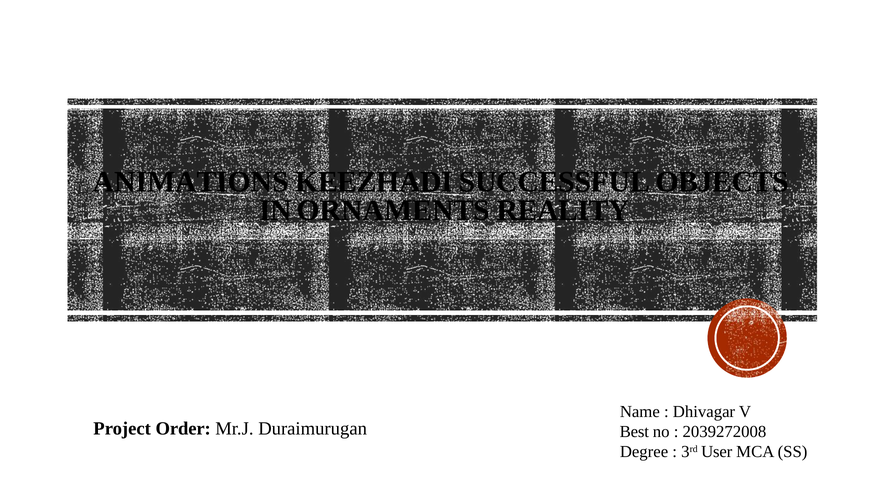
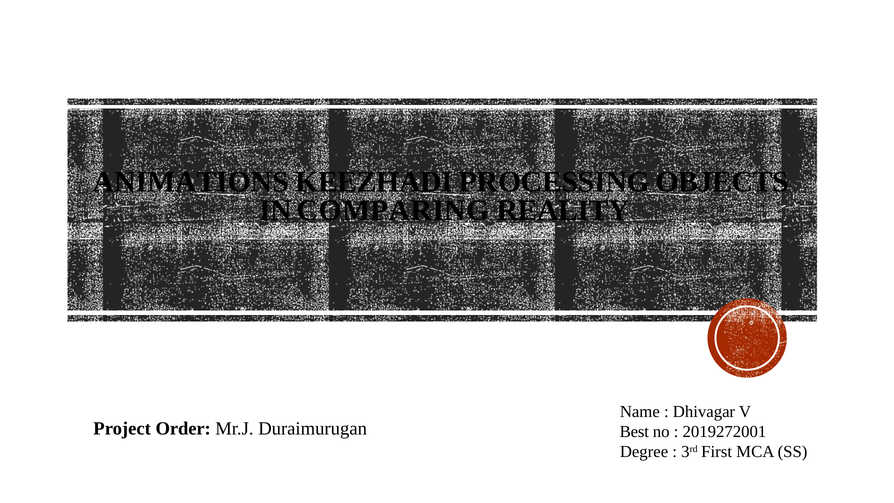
SUCCESSFUL: SUCCESSFUL -> PROCESSING
ORNAMENTS: ORNAMENTS -> COMPARING
2039272008: 2039272008 -> 2019272001
User: User -> First
